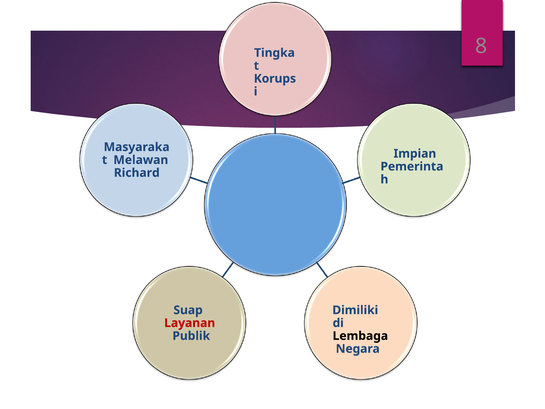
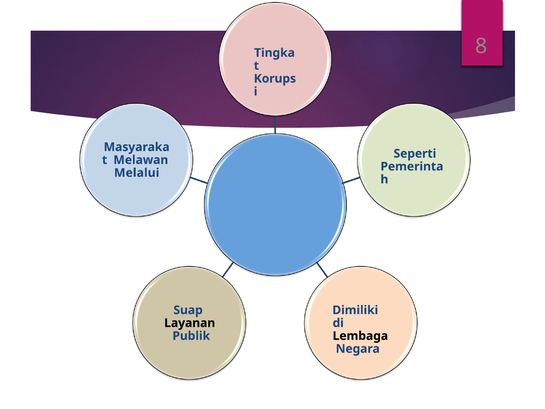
Impian: Impian -> Seperti
Richard: Richard -> Melalui
Layanan colour: red -> black
